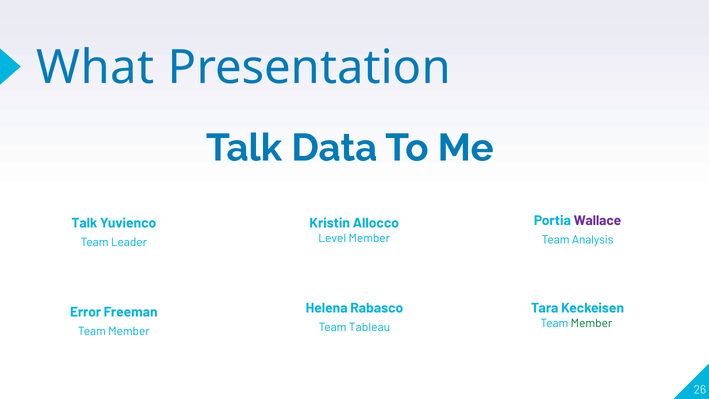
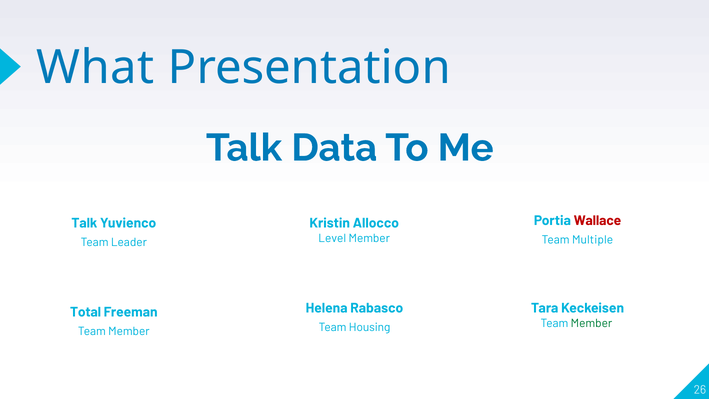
Wallace colour: purple -> red
Analysis: Analysis -> Multiple
Error: Error -> Total
Tableau: Tableau -> Housing
